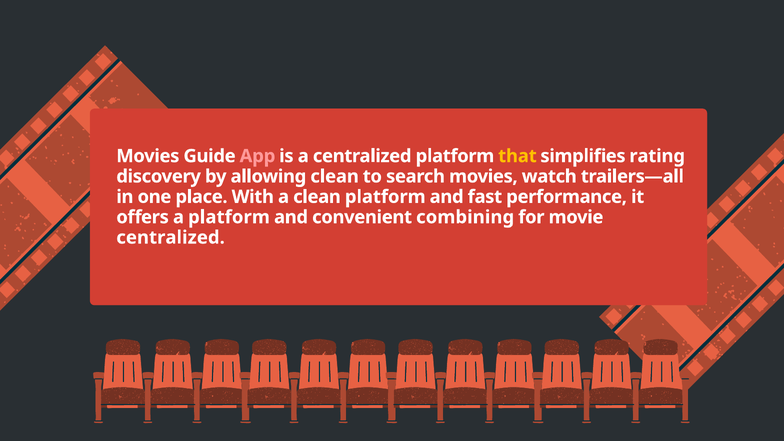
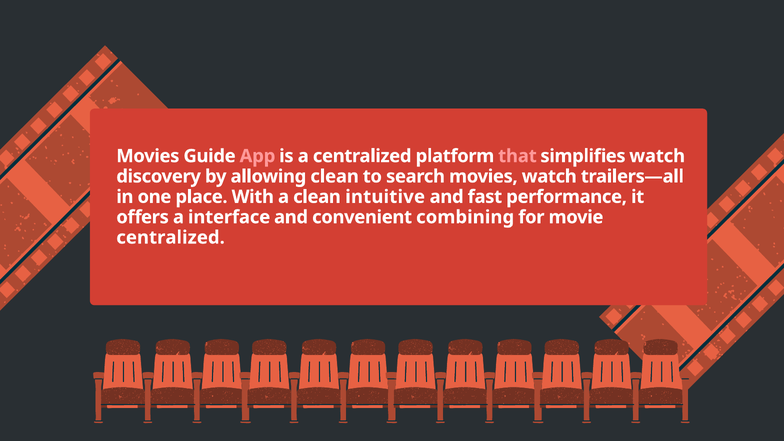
that colour: yellow -> pink
simplifies rating: rating -> watch
clean platform: platform -> intuitive
a platform: platform -> interface
